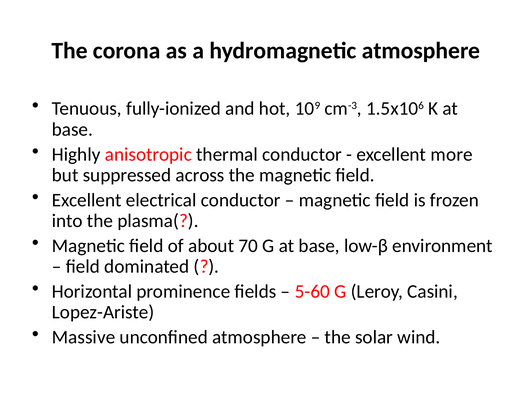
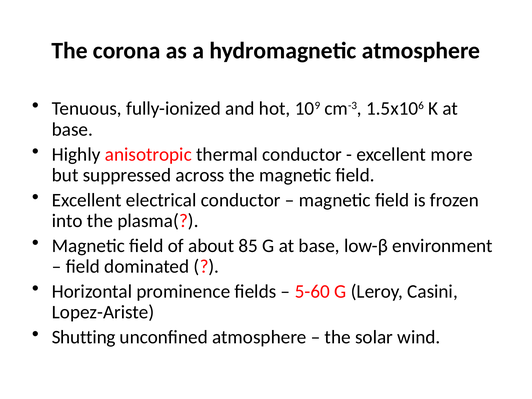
70: 70 -> 85
Massive: Massive -> Shutting
